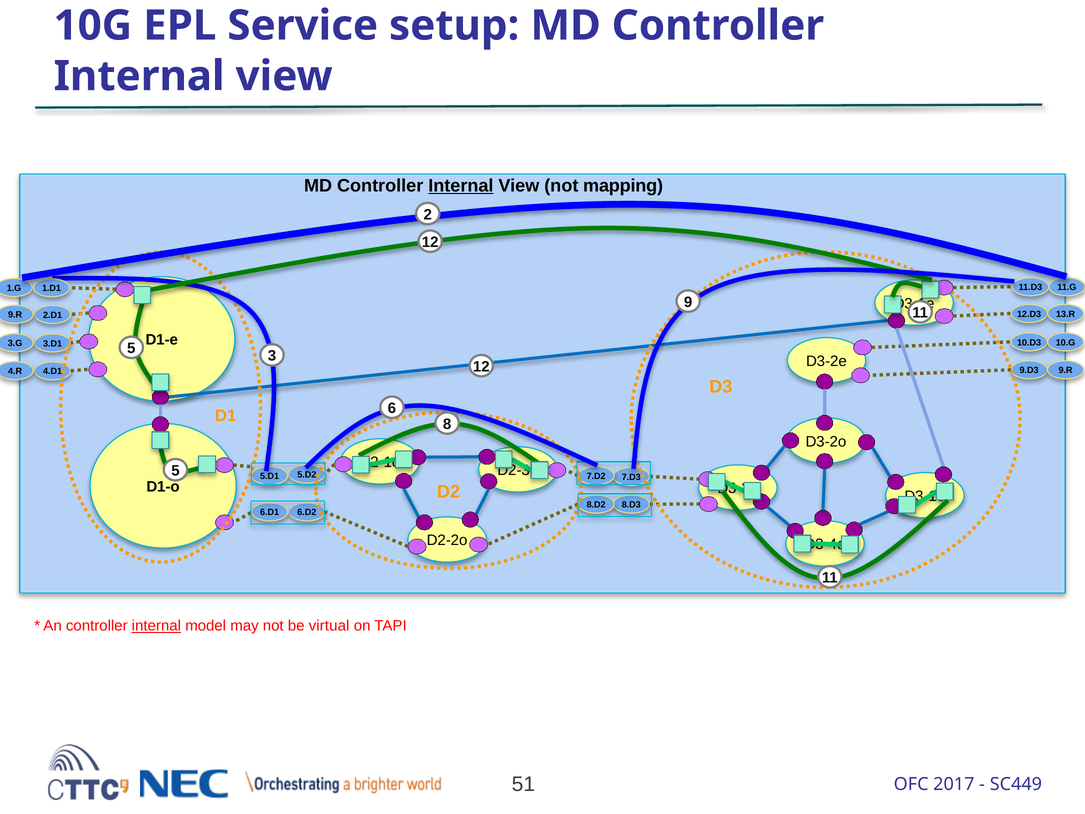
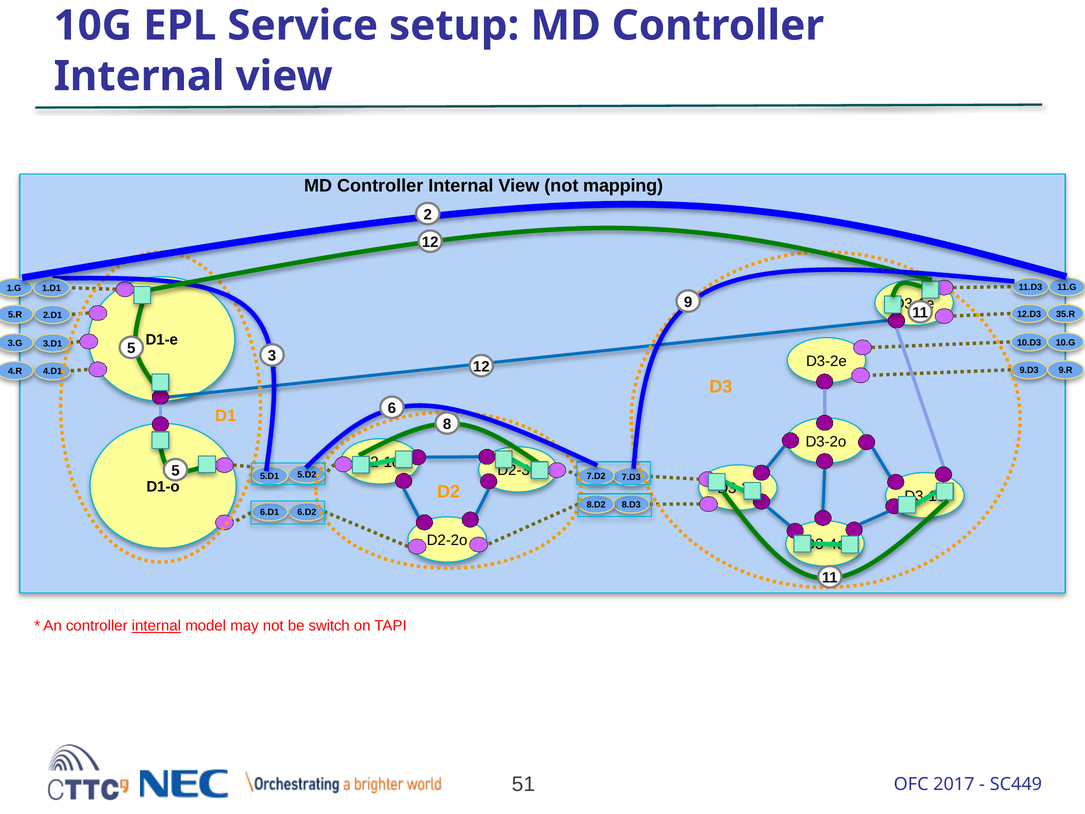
Internal at (461, 185) underline: present -> none
13.R: 13.R -> 35.R
9.R at (15, 315): 9.R -> 5.R
virtual: virtual -> switch
